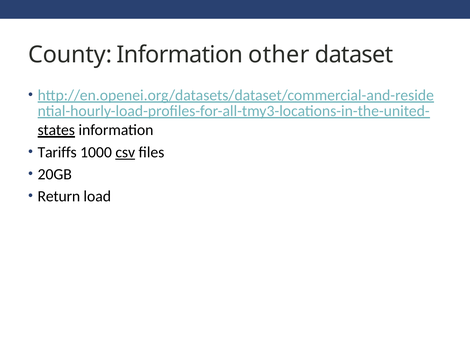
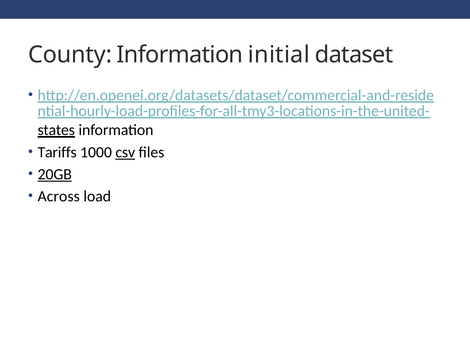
other: other -> initial
20GB underline: none -> present
Return: Return -> Across
